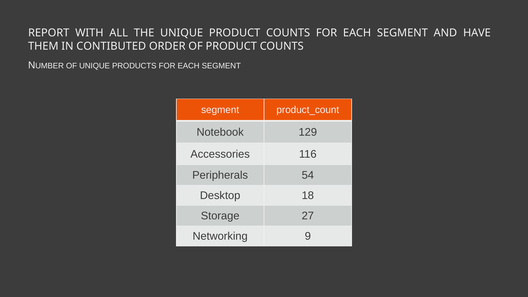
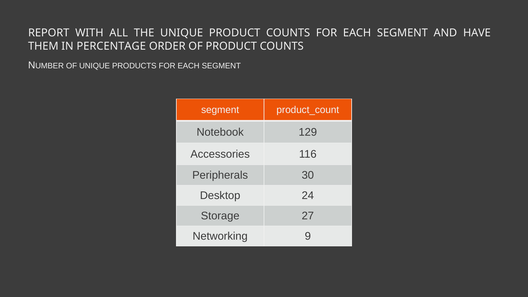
CONTIBUTED: CONTIBUTED -> PERCENTAGE
54: 54 -> 30
18: 18 -> 24
